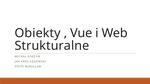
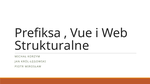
Obiekty: Obiekty -> Prefiksa
